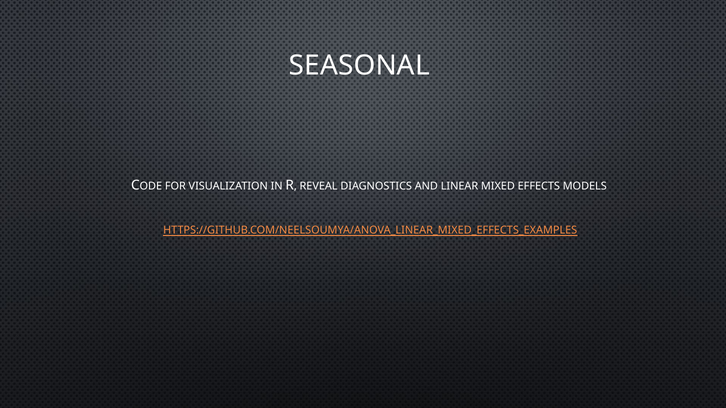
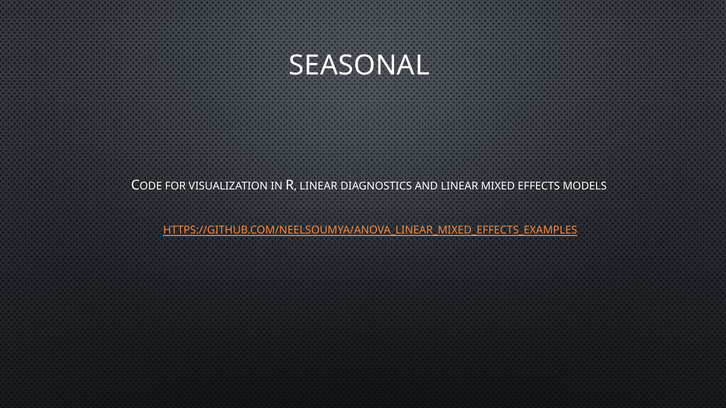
REVEAL at (319, 186): REVEAL -> LINEAR
